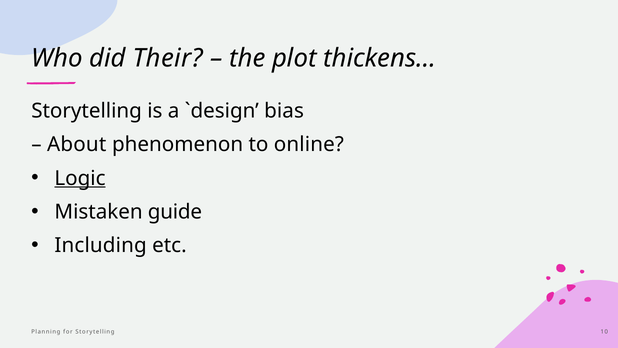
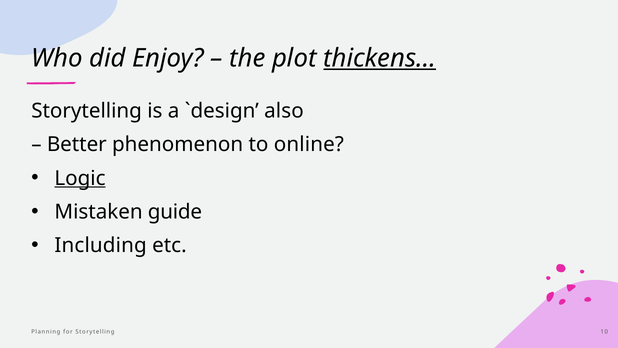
Their: Their -> Enjoy
thickens… underline: none -> present
bias: bias -> also
About: About -> Better
